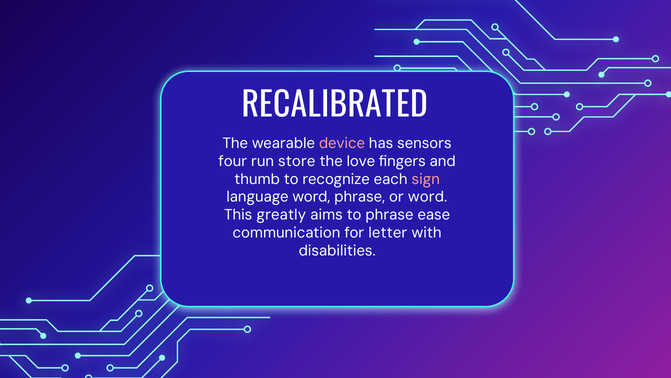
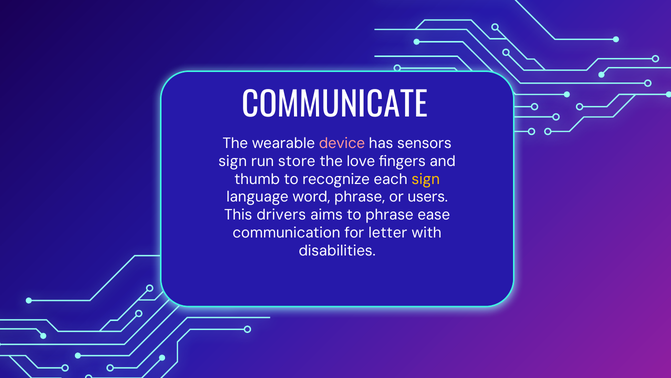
RECALIBRATED: RECALIBRATED -> COMMUNICATE
four at (233, 161): four -> sign
sign at (426, 179) colour: pink -> yellow
or word: word -> users
greatly: greatly -> drivers
